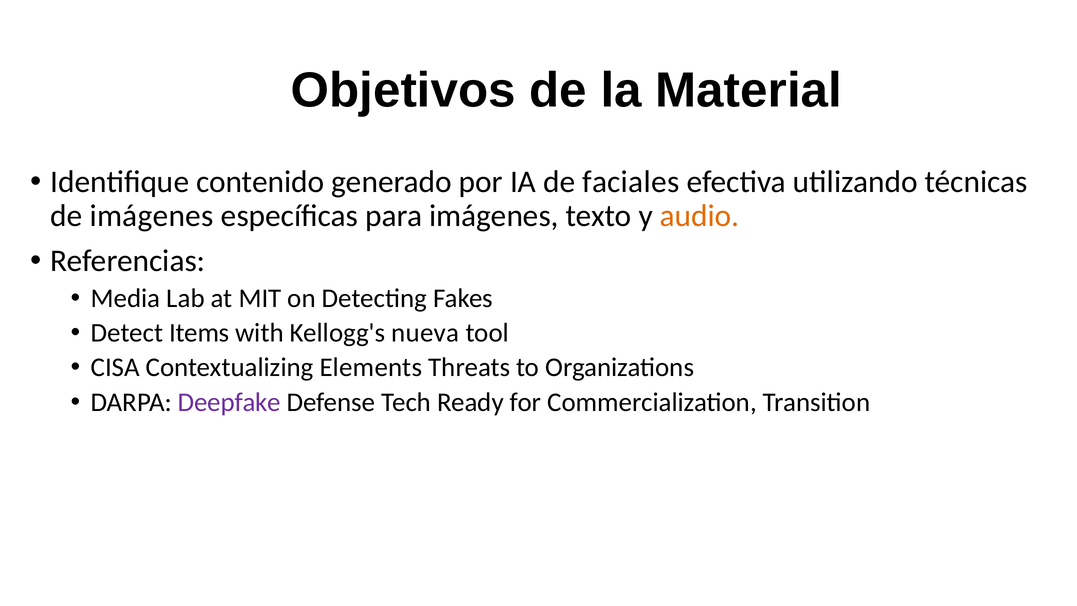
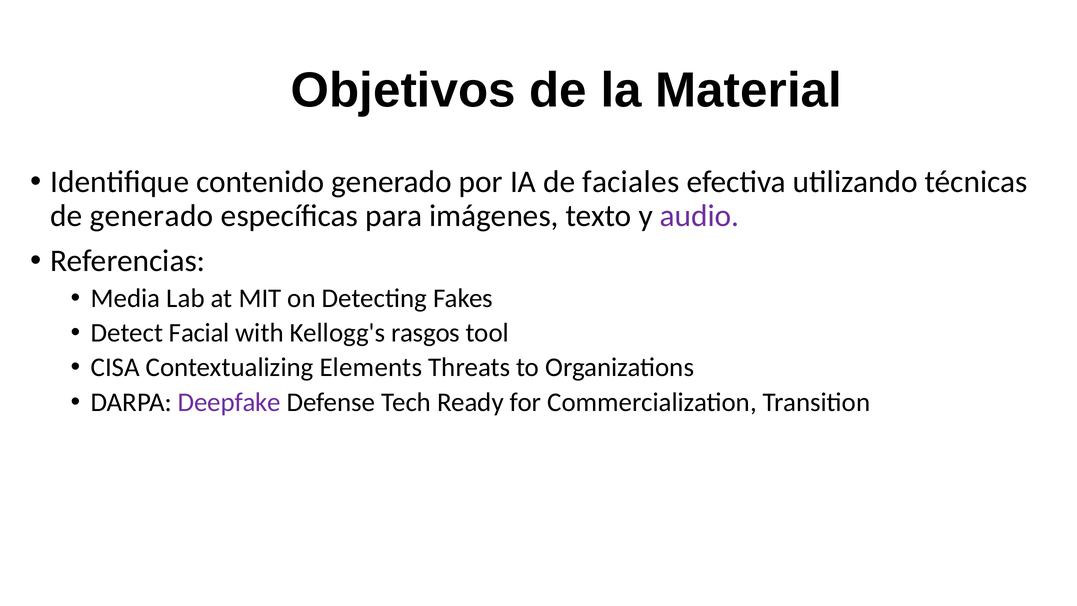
de imágenes: imágenes -> generado
audio colour: orange -> purple
Items: Items -> Facial
nueva: nueva -> rasgos
